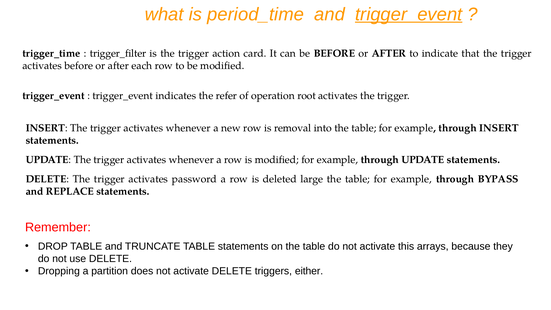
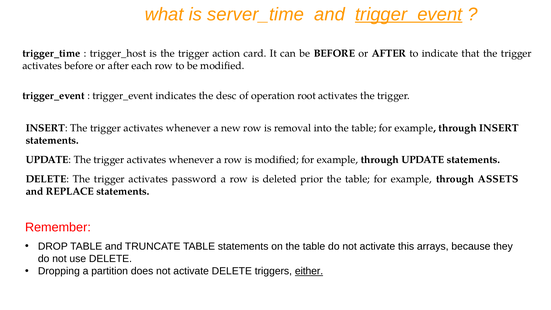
period_time: period_time -> server_time
trigger_filter: trigger_filter -> trigger_host
refer: refer -> desc
large: large -> prior
BYPASS: BYPASS -> ASSETS
either underline: none -> present
